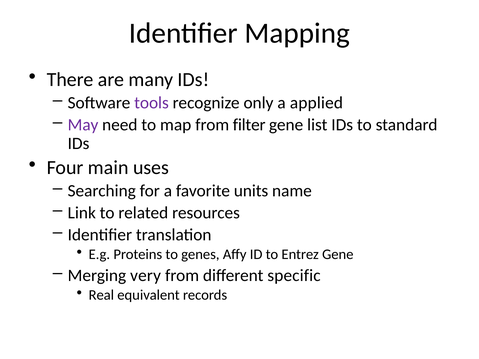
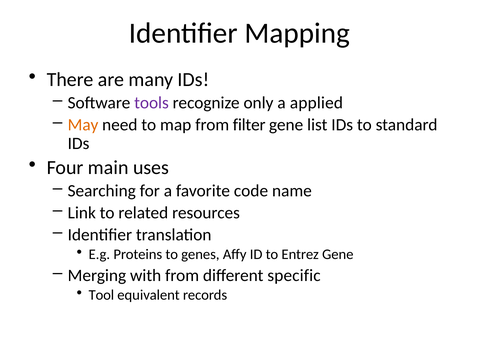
May colour: purple -> orange
units: units -> code
very: very -> with
Real: Real -> Tool
